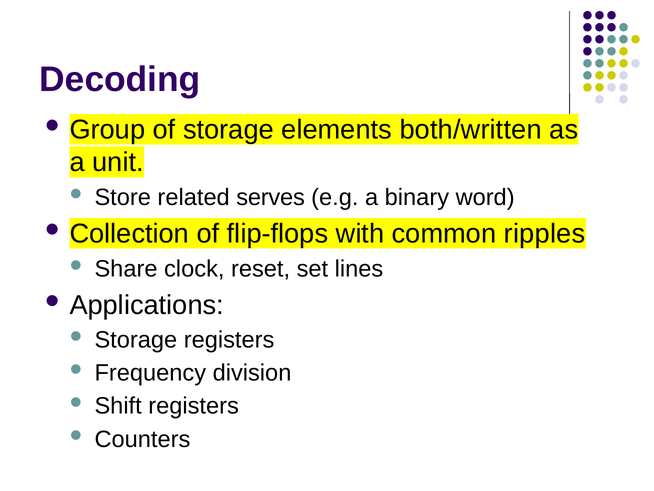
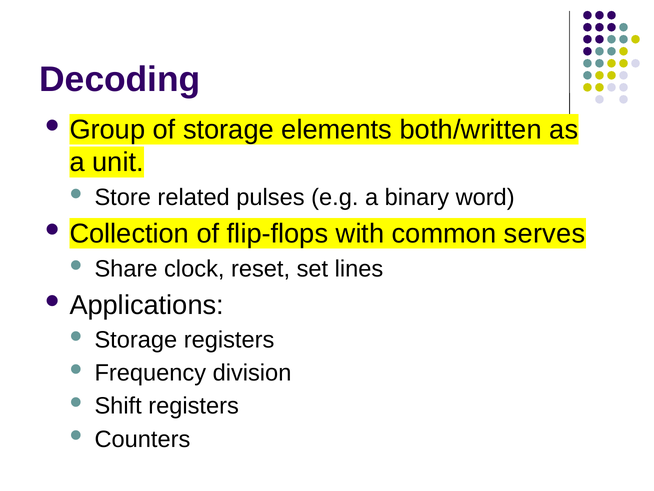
serves: serves -> pulses
ripples: ripples -> serves
